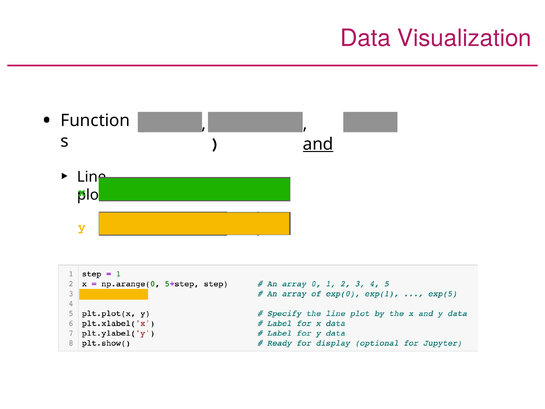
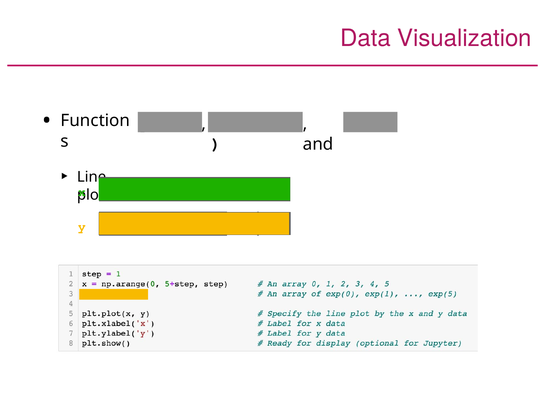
and underline: present -> none
